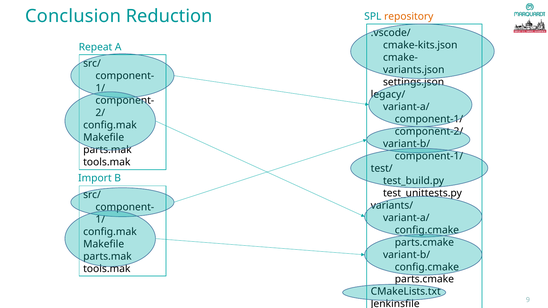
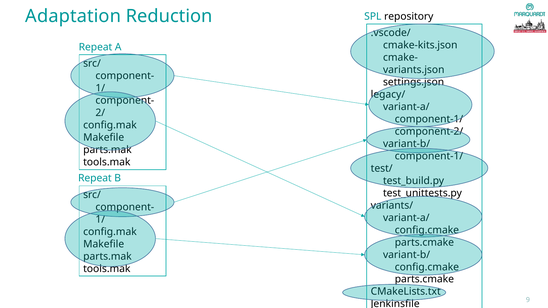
Conclusion: Conclusion -> Adaptation
repository colour: orange -> black
Import at (95, 178): Import -> Repeat
